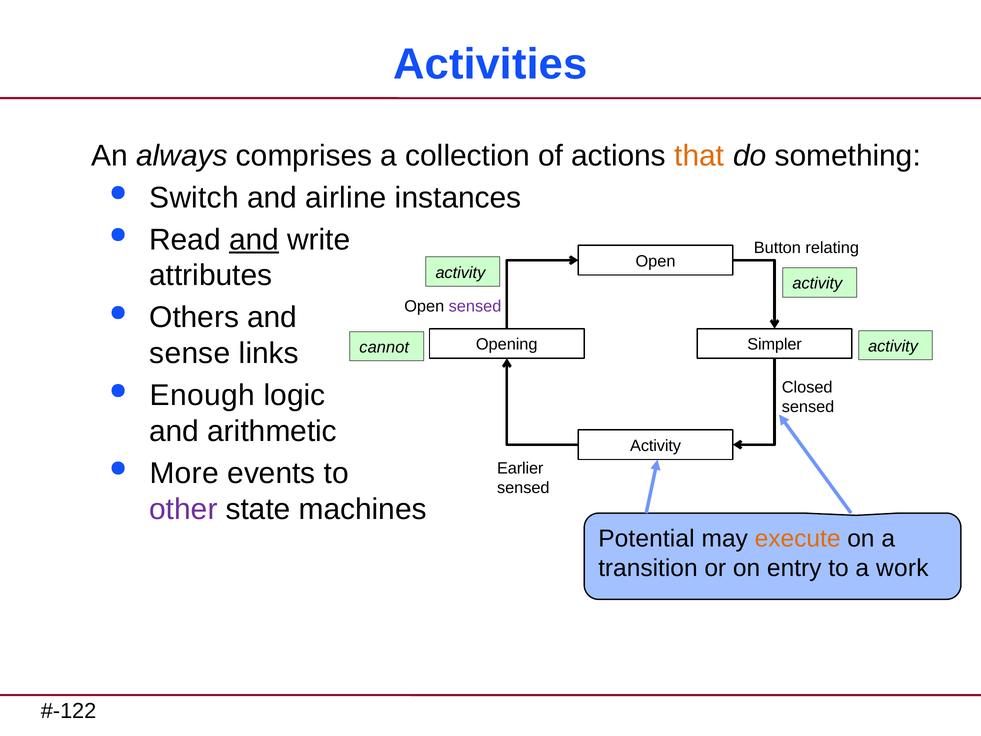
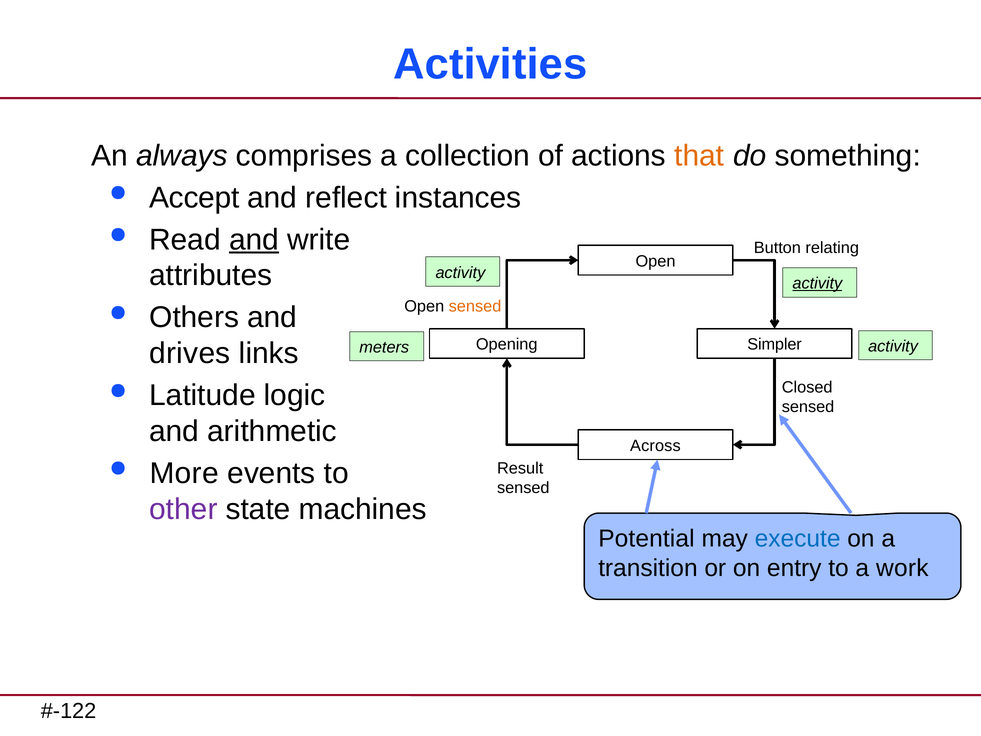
Switch: Switch -> Accept
airline: airline -> reflect
activity at (817, 284) underline: none -> present
sensed at (475, 306) colour: purple -> orange
sense: sense -> drives
cannot: cannot -> meters
Enough: Enough -> Latitude
Activity at (656, 446): Activity -> Across
Earlier: Earlier -> Result
execute colour: orange -> blue
